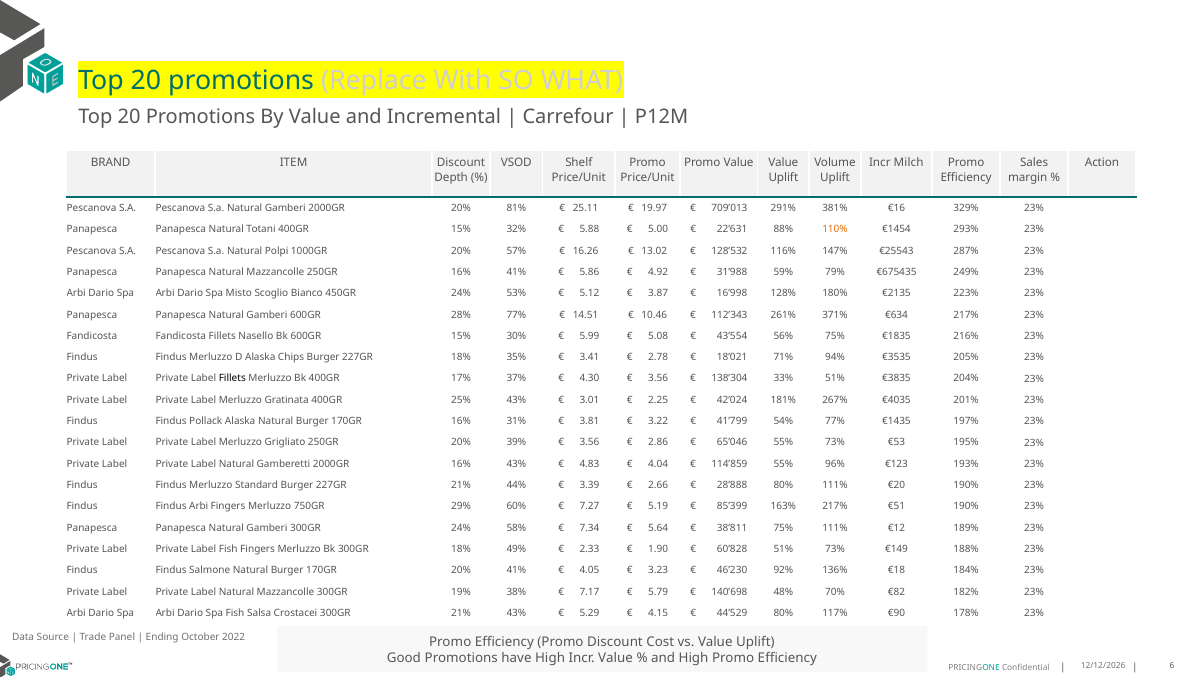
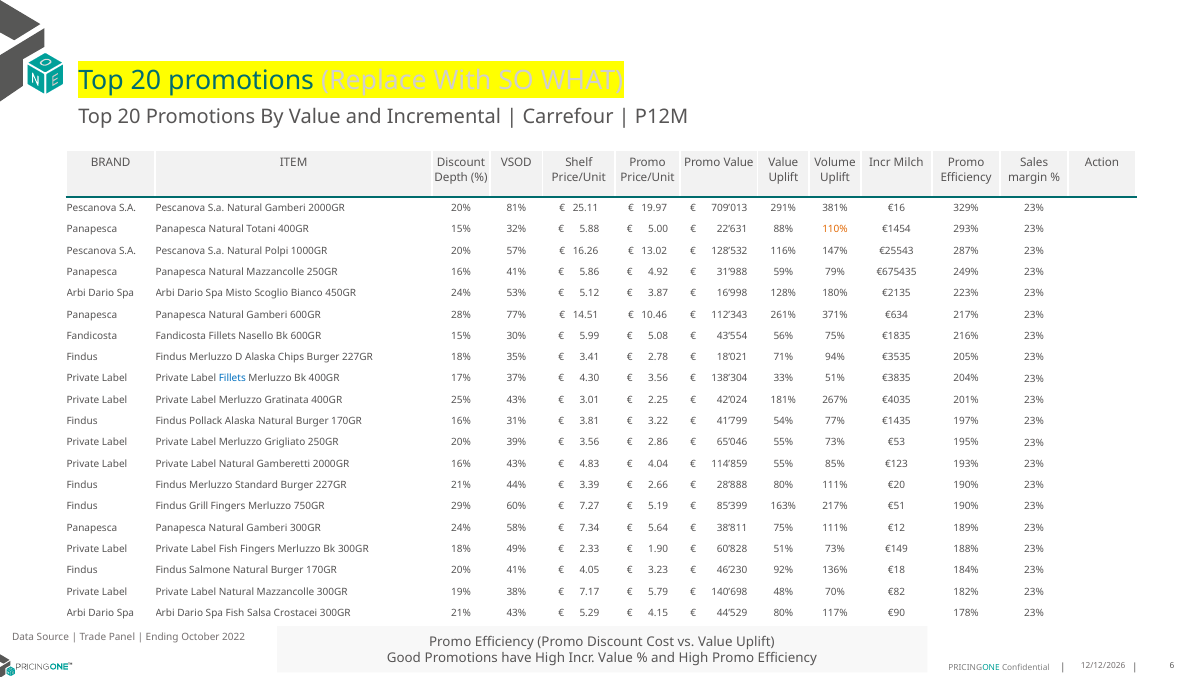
Fillets at (232, 379) colour: black -> blue
96%: 96% -> 85%
Findus Arbi: Arbi -> Grill
